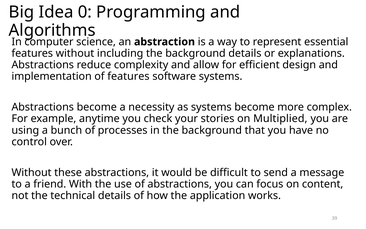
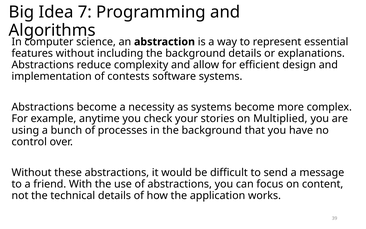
0: 0 -> 7
of features: features -> contests
